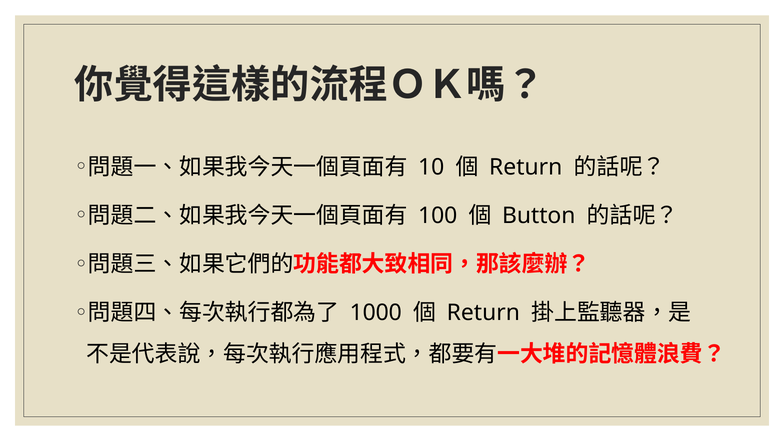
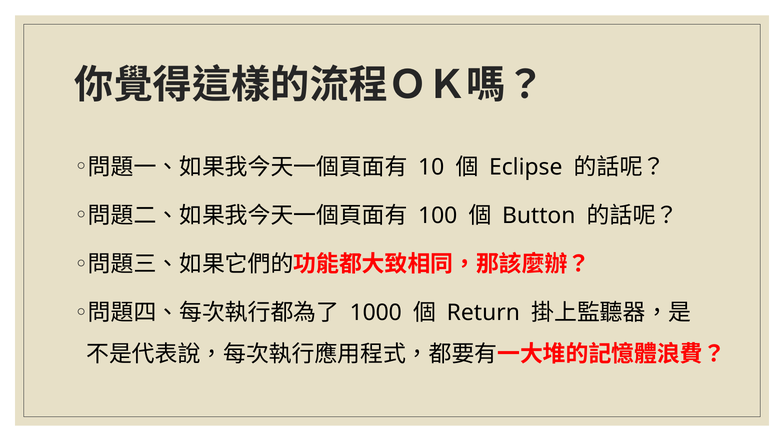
Return at (526, 167): Return -> Eclipse
